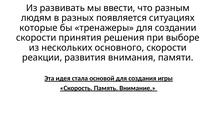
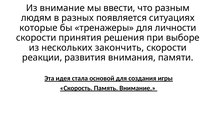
Из развивать: развивать -> внимание
создании: создании -> личности
основного: основного -> закончить
